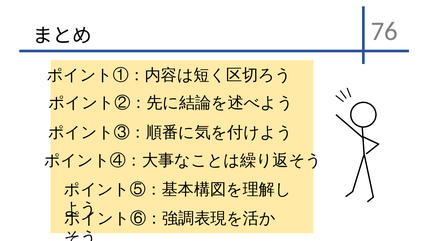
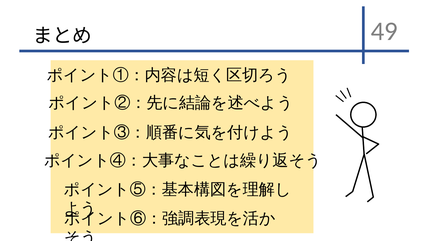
76: 76 -> 49
